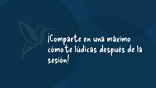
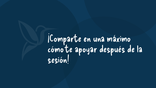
lúdicas: lúdicas -> apoyar
